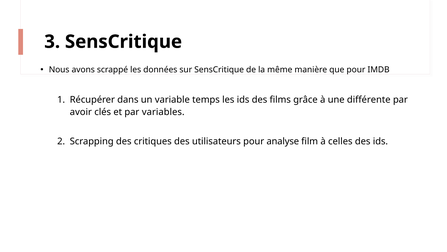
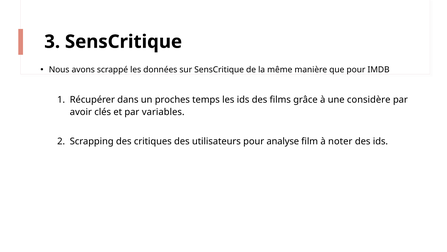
variable: variable -> proches
différente: différente -> considère
celles: celles -> noter
